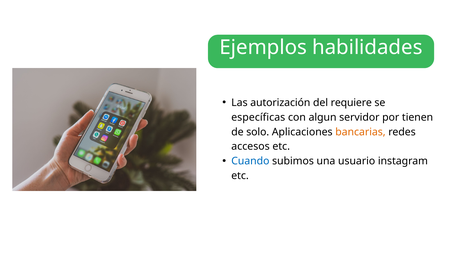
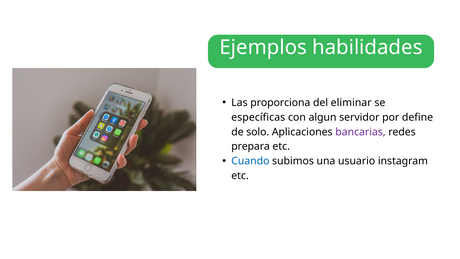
autorización: autorización -> proporciona
requiere: requiere -> eliminar
tienen: tienen -> define
bancarias colour: orange -> purple
accesos: accesos -> prepara
